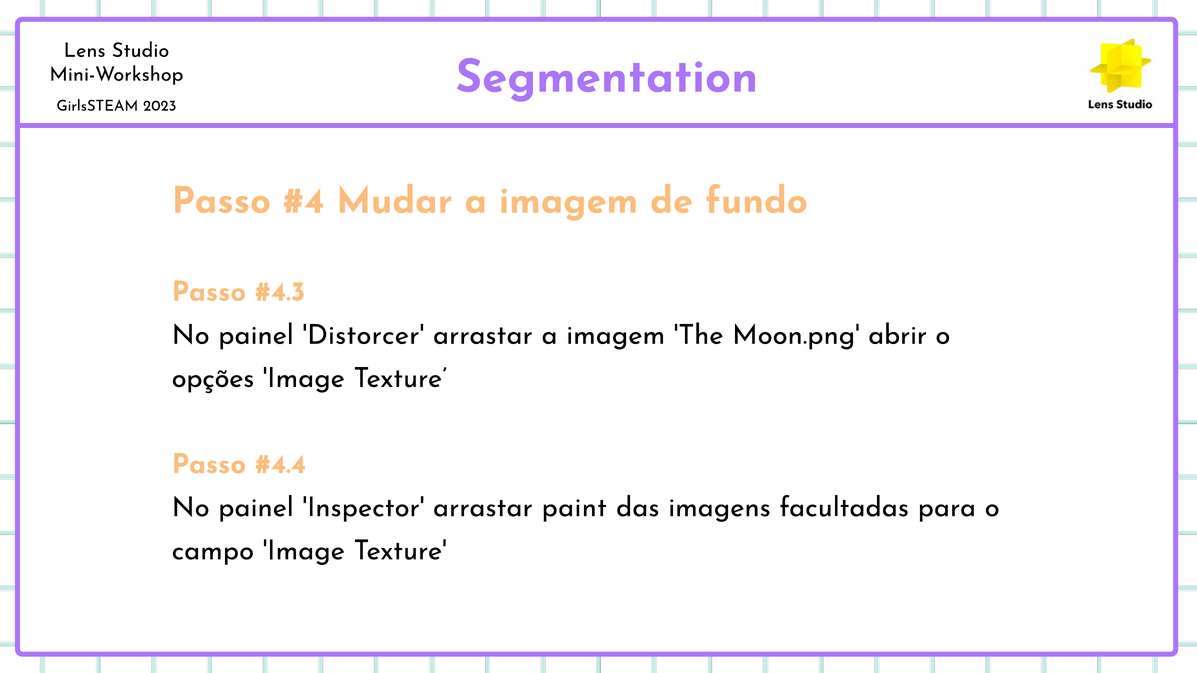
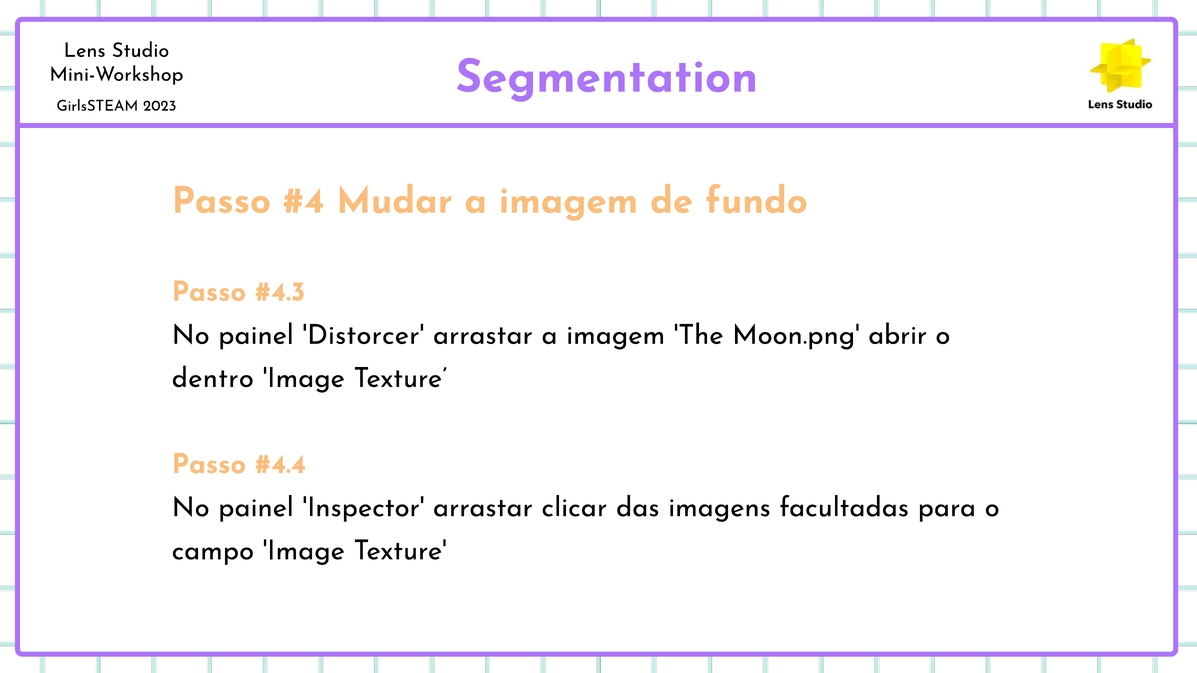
opções: opções -> dentro
paint: paint -> clicar
